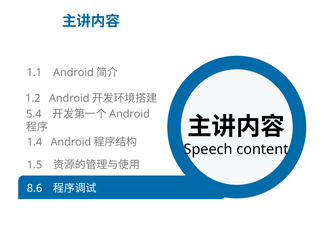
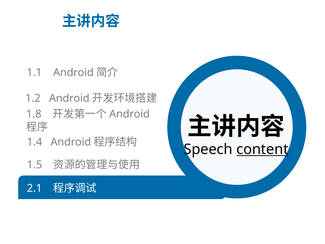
5.4: 5.4 -> 1.8
content underline: none -> present
8.6: 8.6 -> 2.1
